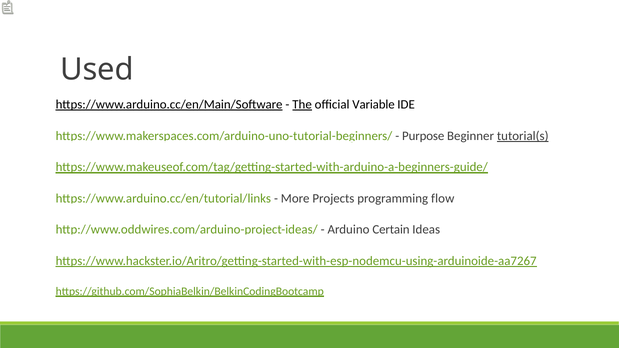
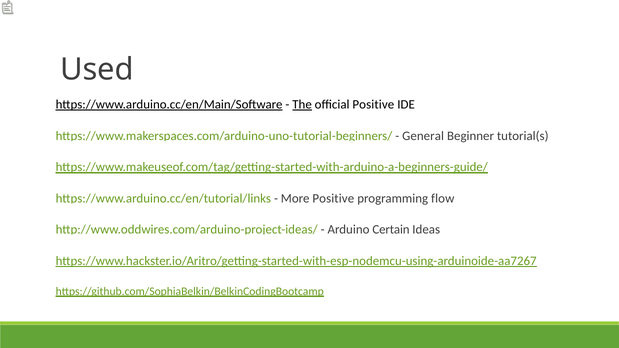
official Variable: Variable -> Positive
Purpose: Purpose -> General
tutorial(s underline: present -> none
More Projects: Projects -> Positive
